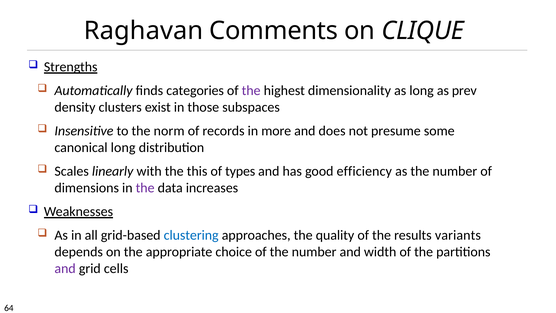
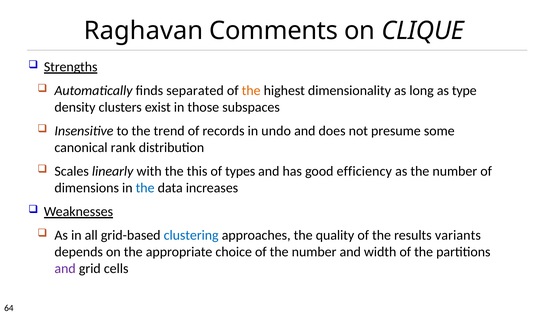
categories: categories -> separated
the at (251, 90) colour: purple -> orange
prev: prev -> type
norm: norm -> trend
more: more -> undo
canonical long: long -> rank
the at (145, 188) colour: purple -> blue
